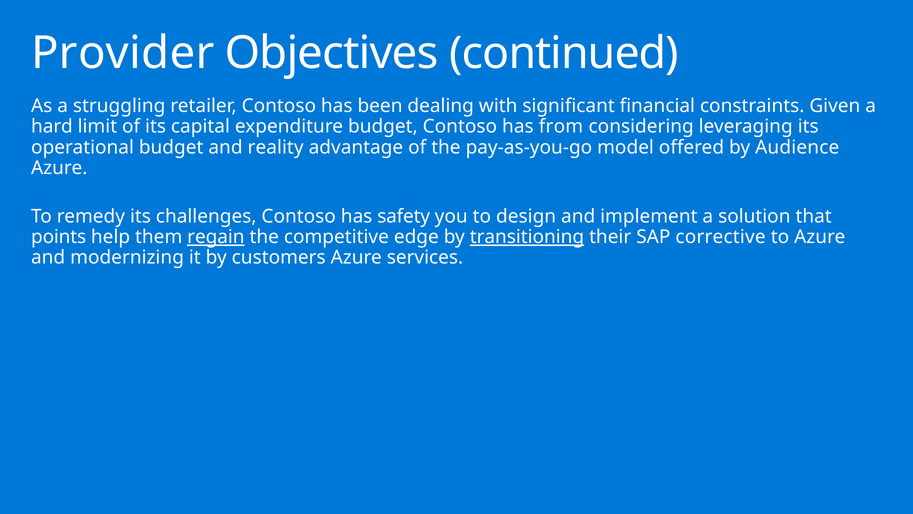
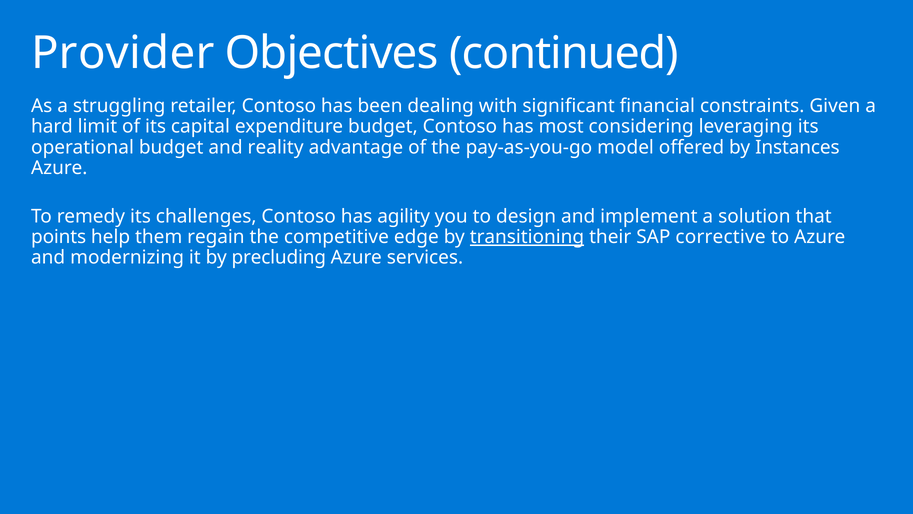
from: from -> most
Audience: Audience -> Instances
safety: safety -> agility
regain underline: present -> none
customers: customers -> precluding
